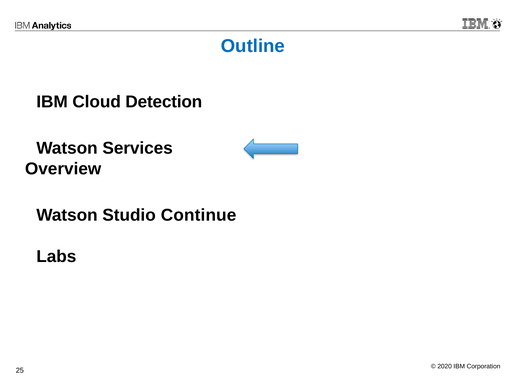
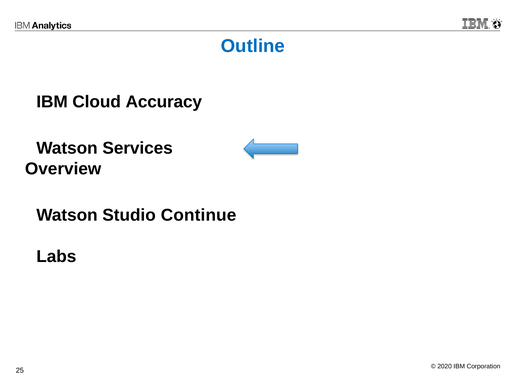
Detection: Detection -> Accuracy
